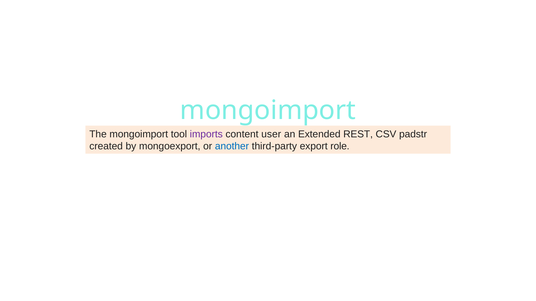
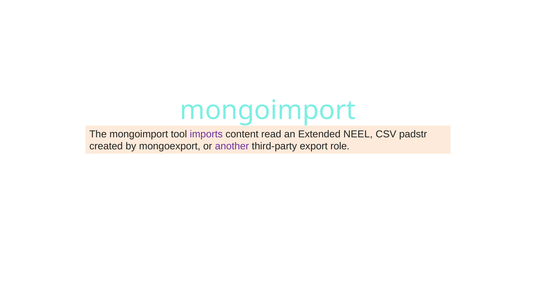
user: user -> read
REST: REST -> NEEL
another colour: blue -> purple
